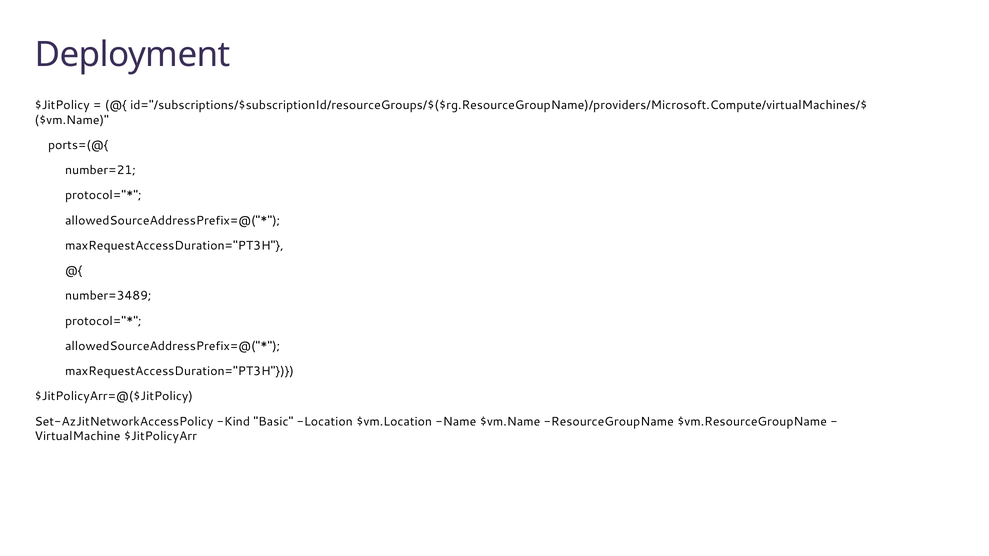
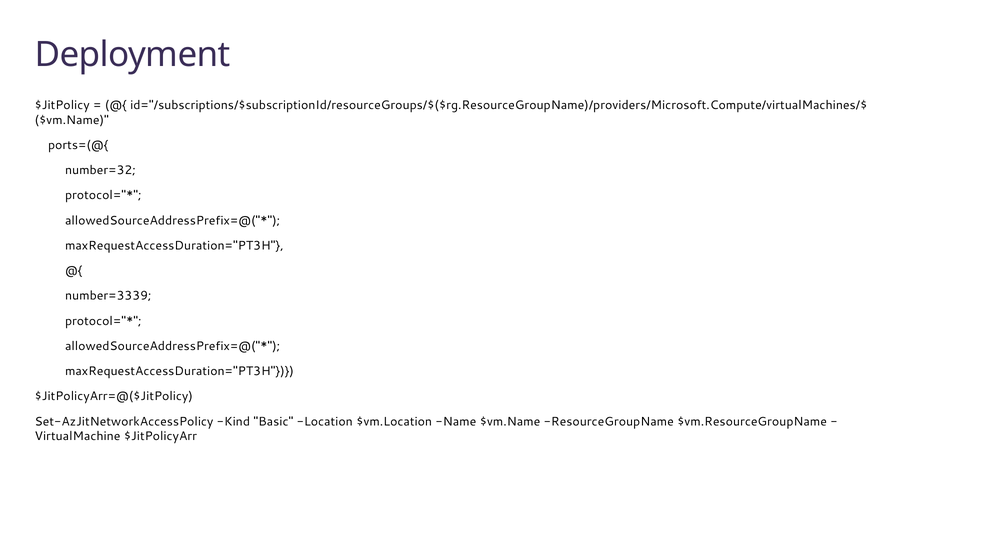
number=21: number=21 -> number=32
number=3489: number=3489 -> number=3339
